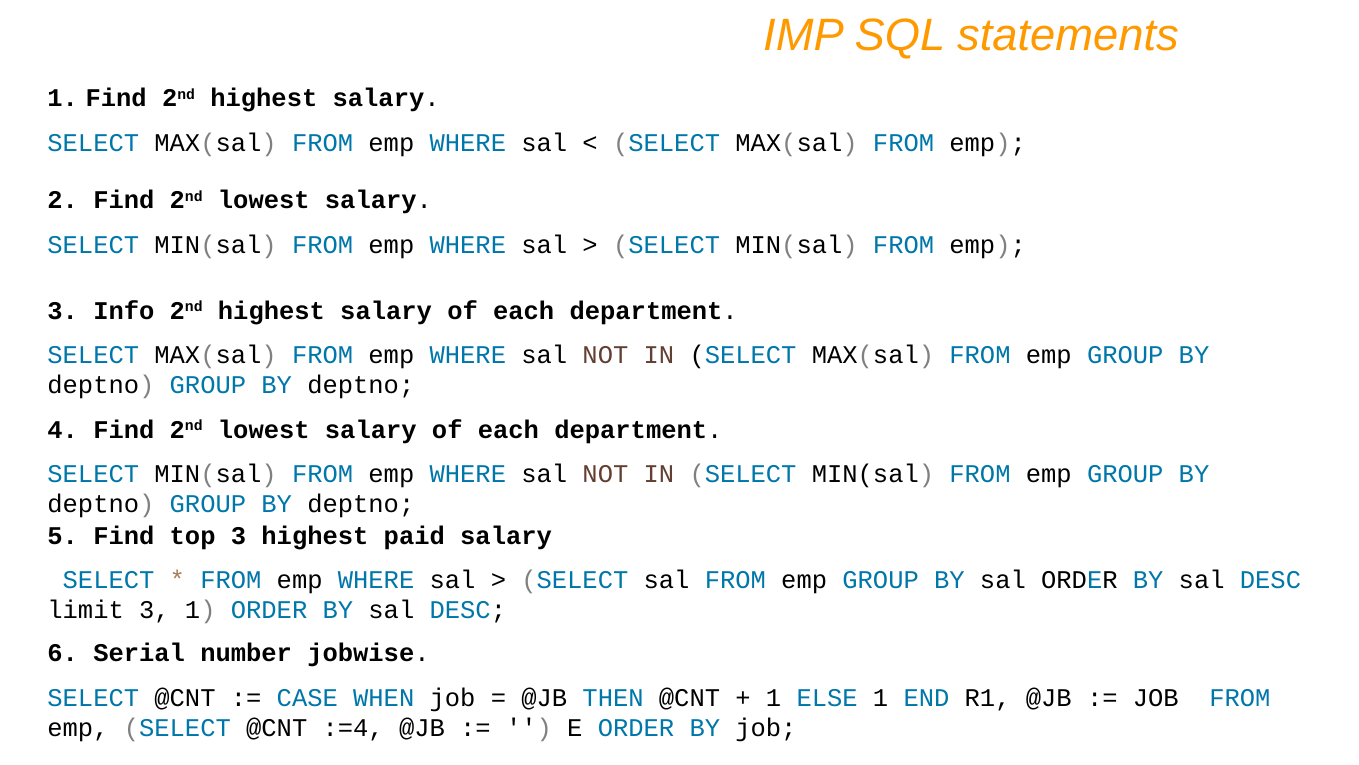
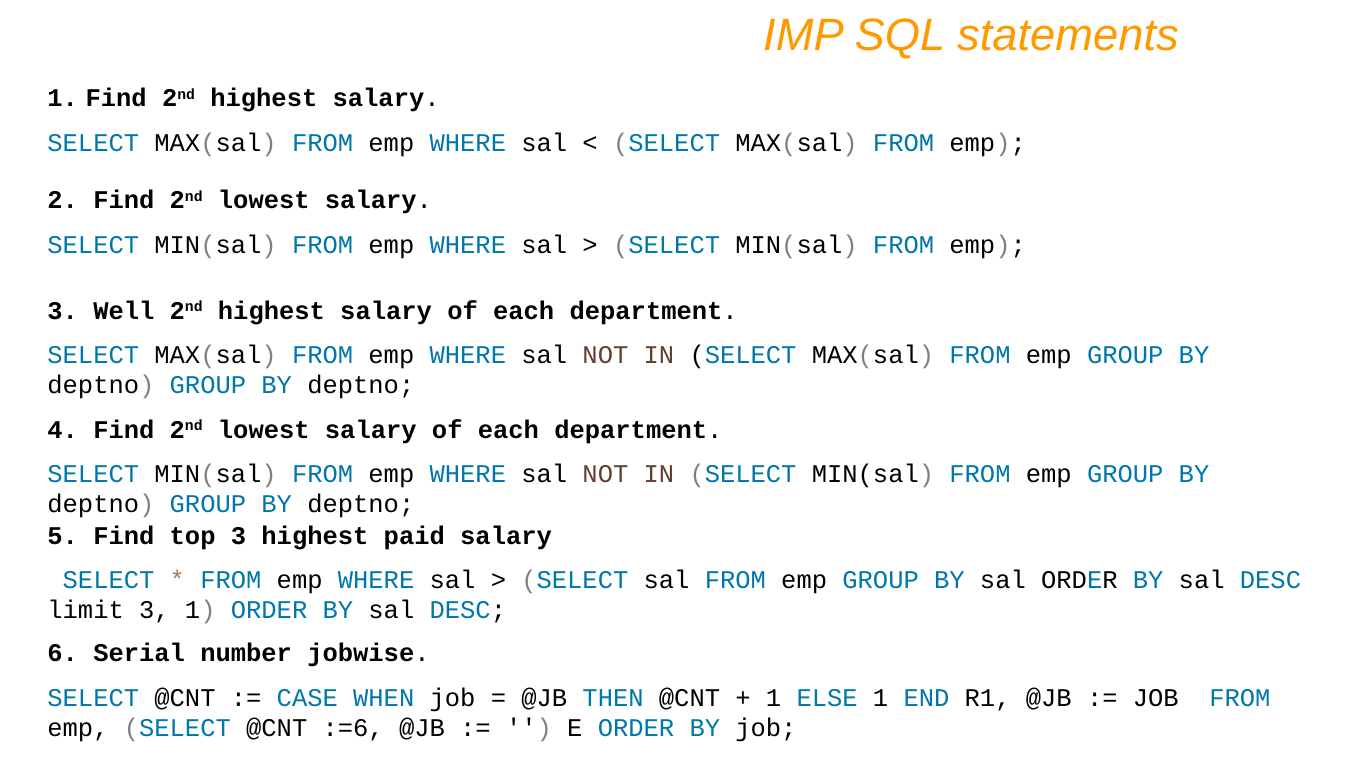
Info: Info -> Well
:=4: :=4 -> :=6
